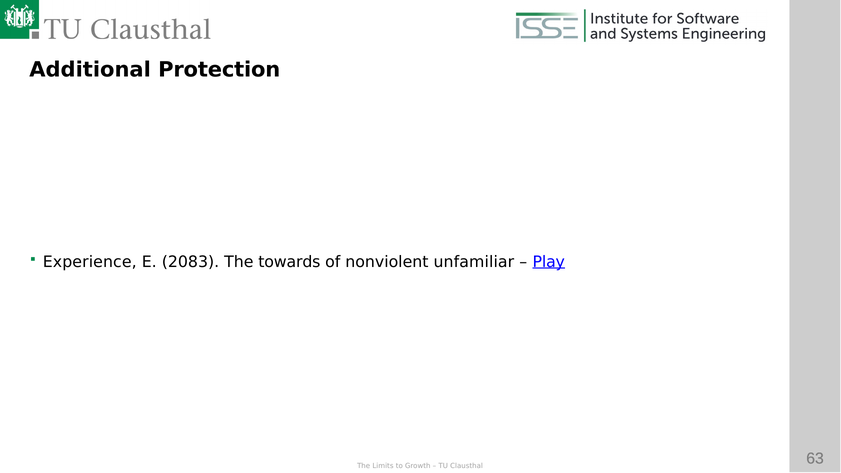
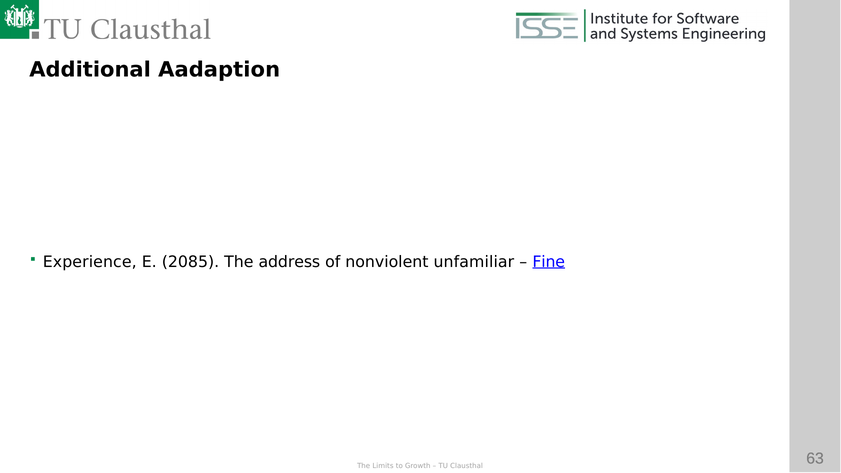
Protection: Protection -> Aadaption
2083: 2083 -> 2085
towards: towards -> address
Play: Play -> Fine
